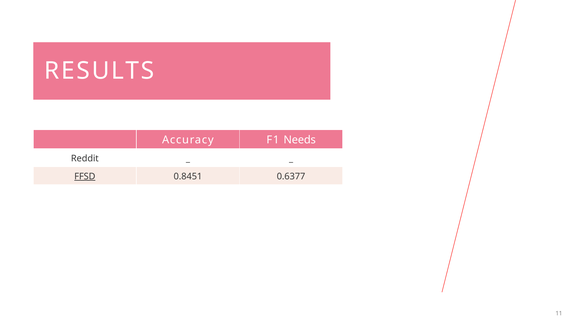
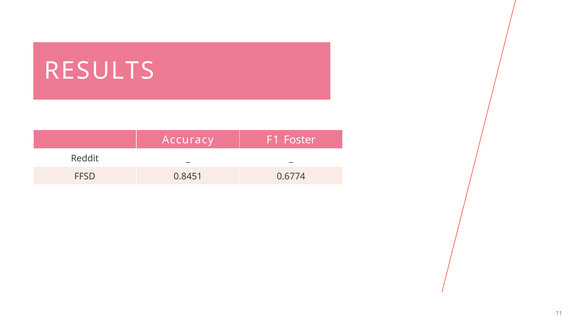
Needs: Needs -> Foster
FFSD underline: present -> none
0.6377: 0.6377 -> 0.6774
